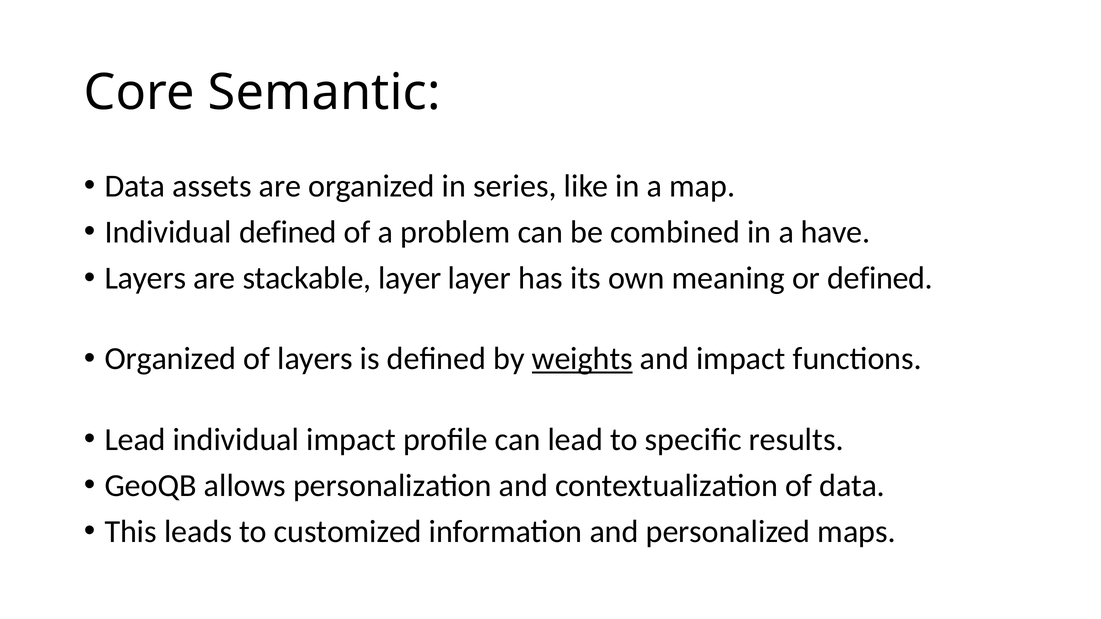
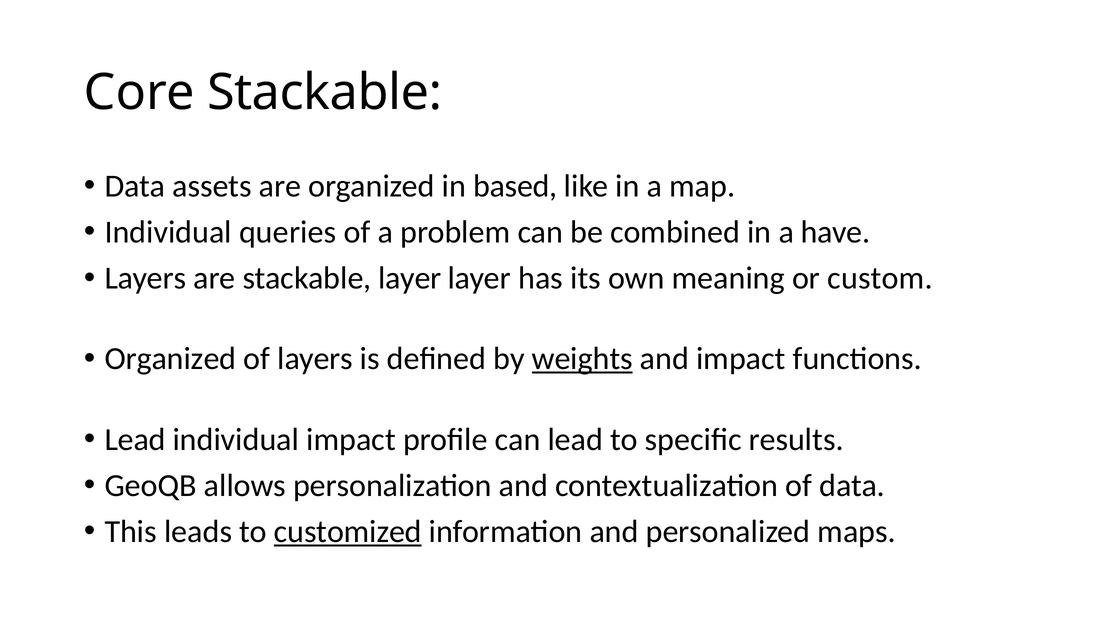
Core Semantic: Semantic -> Stackable
series: series -> based
Individual defined: defined -> queries
or defined: defined -> custom
customized underline: none -> present
